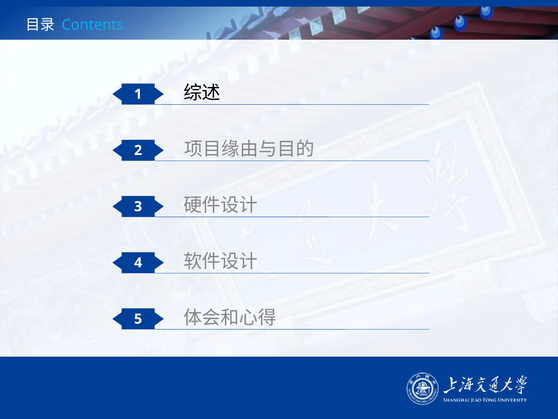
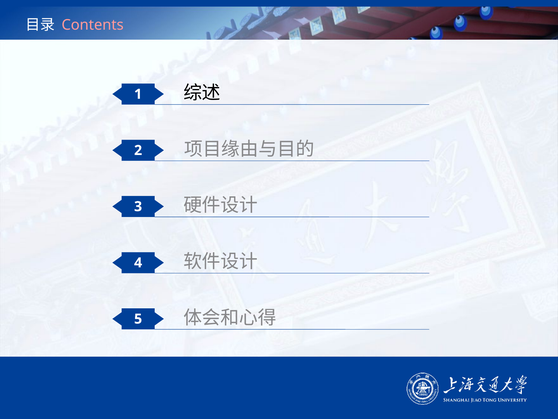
Contents colour: light blue -> pink
